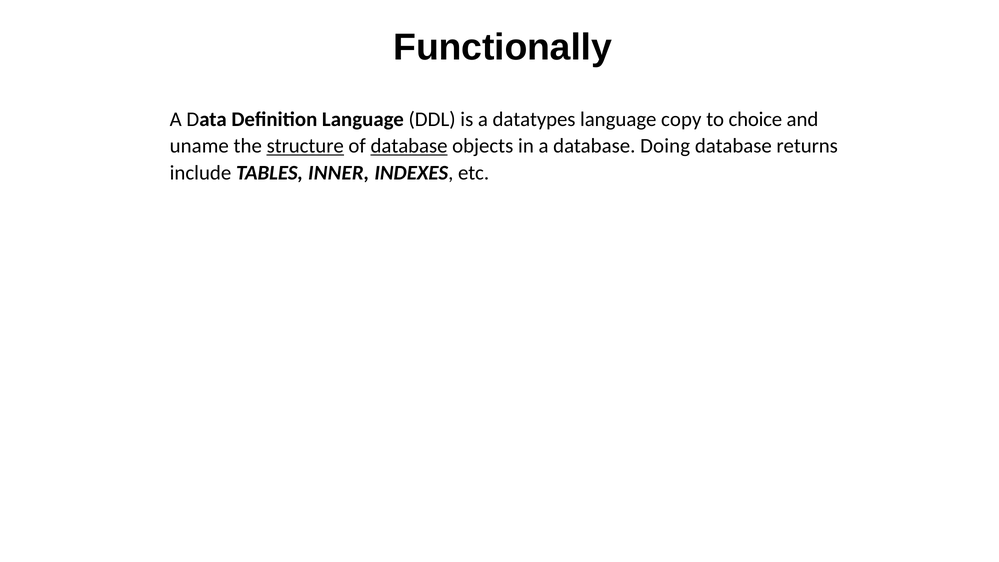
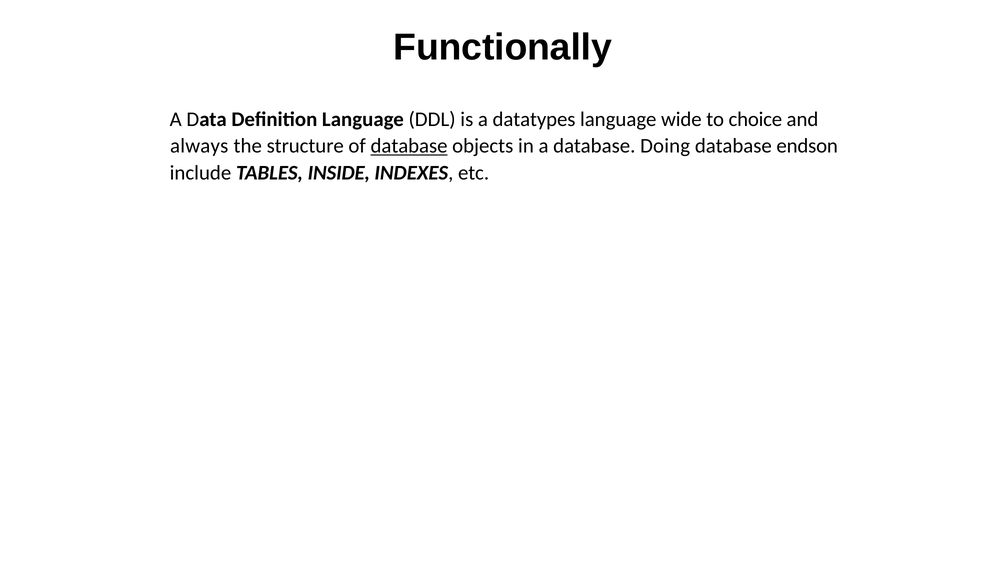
copy: copy -> wide
uname: uname -> always
structure underline: present -> none
returns: returns -> endson
INNER: INNER -> INSIDE
